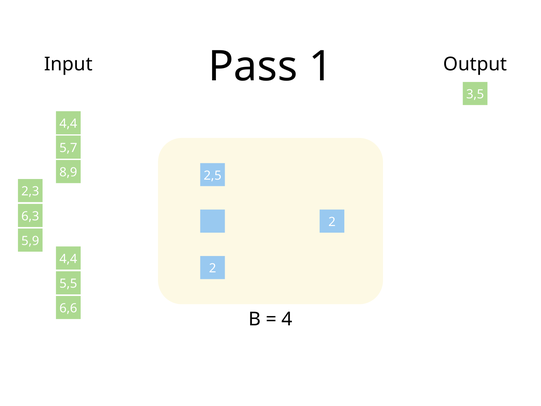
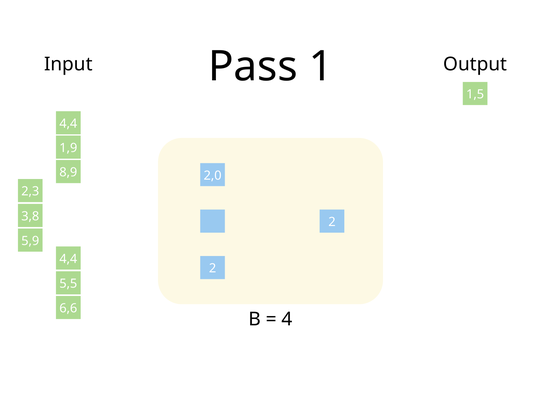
3,5: 3,5 -> 1,5
5,7: 5,7 -> 1,9
2,5: 2,5 -> 2,0
6,3: 6,3 -> 3,8
